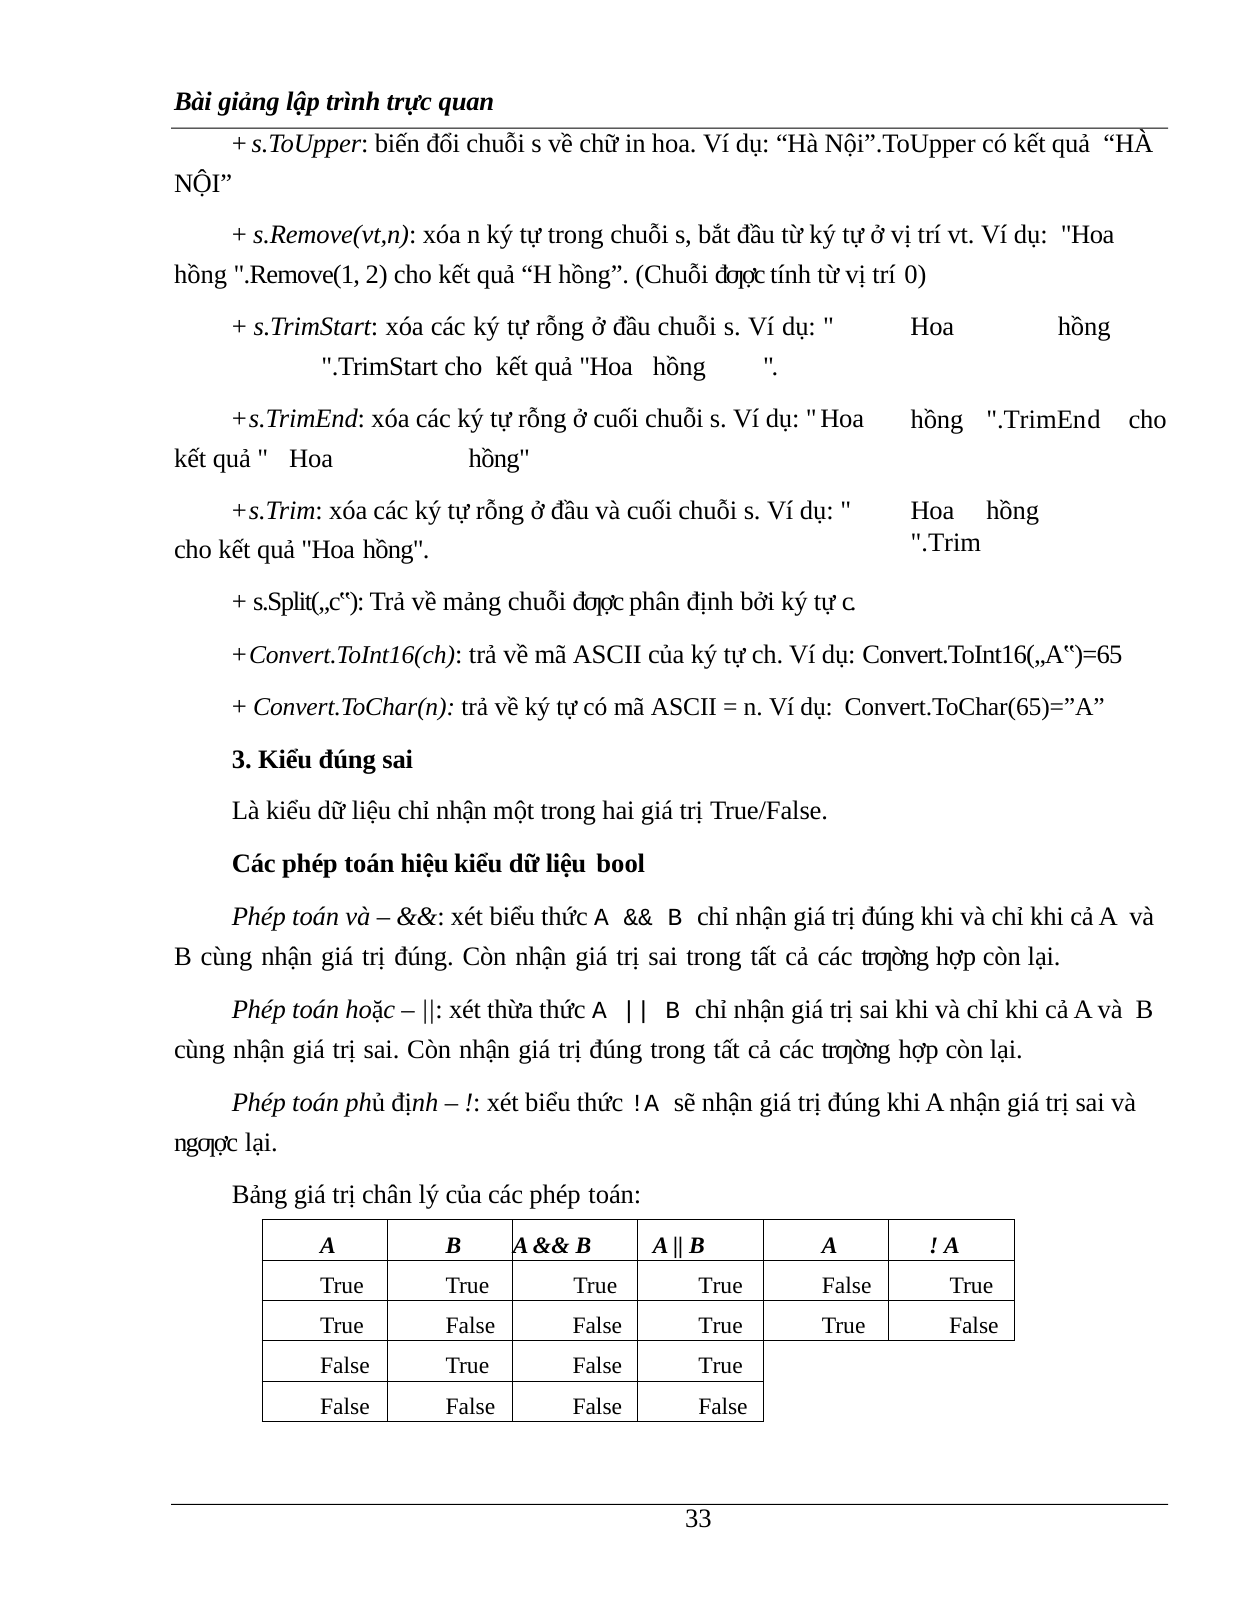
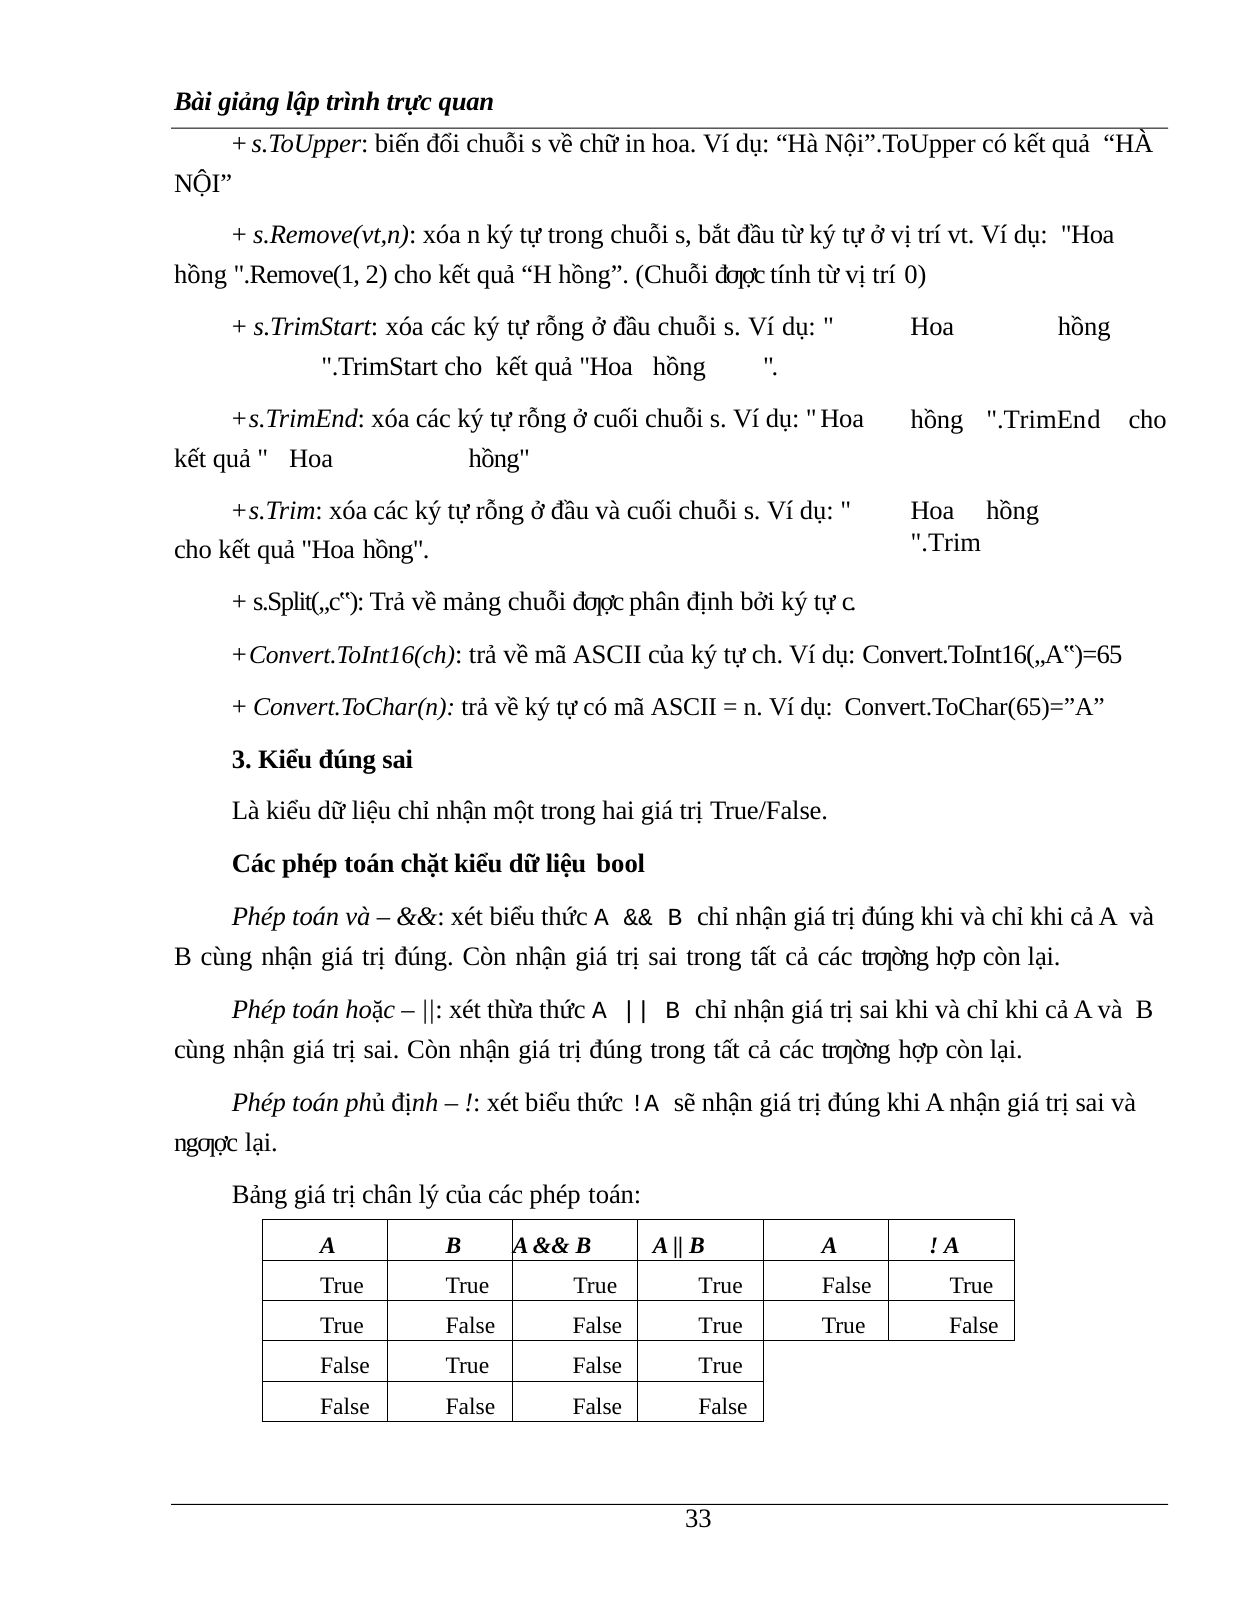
hiệu: hiệu -> chặt
